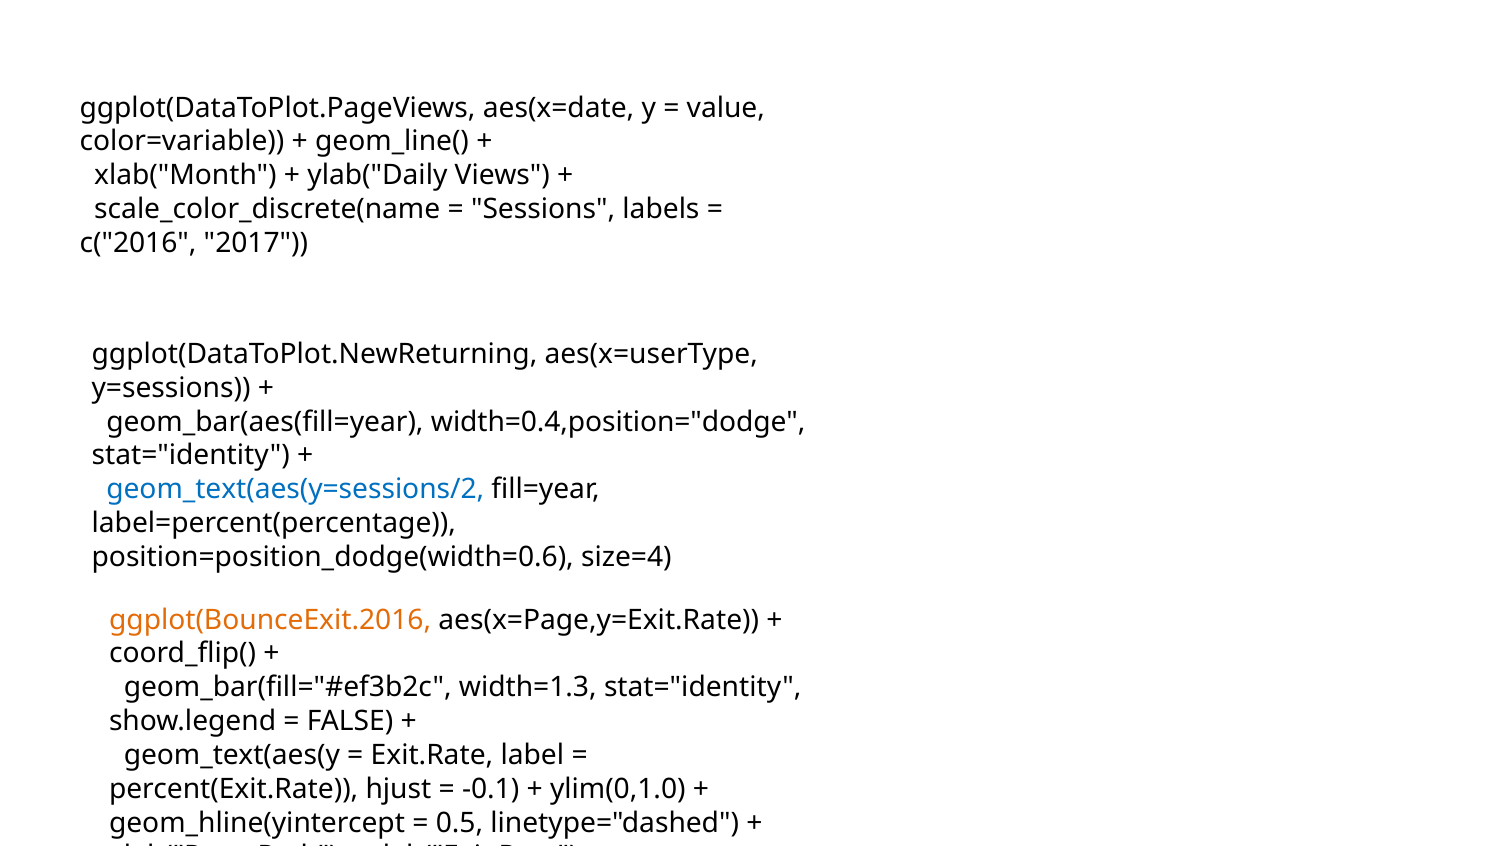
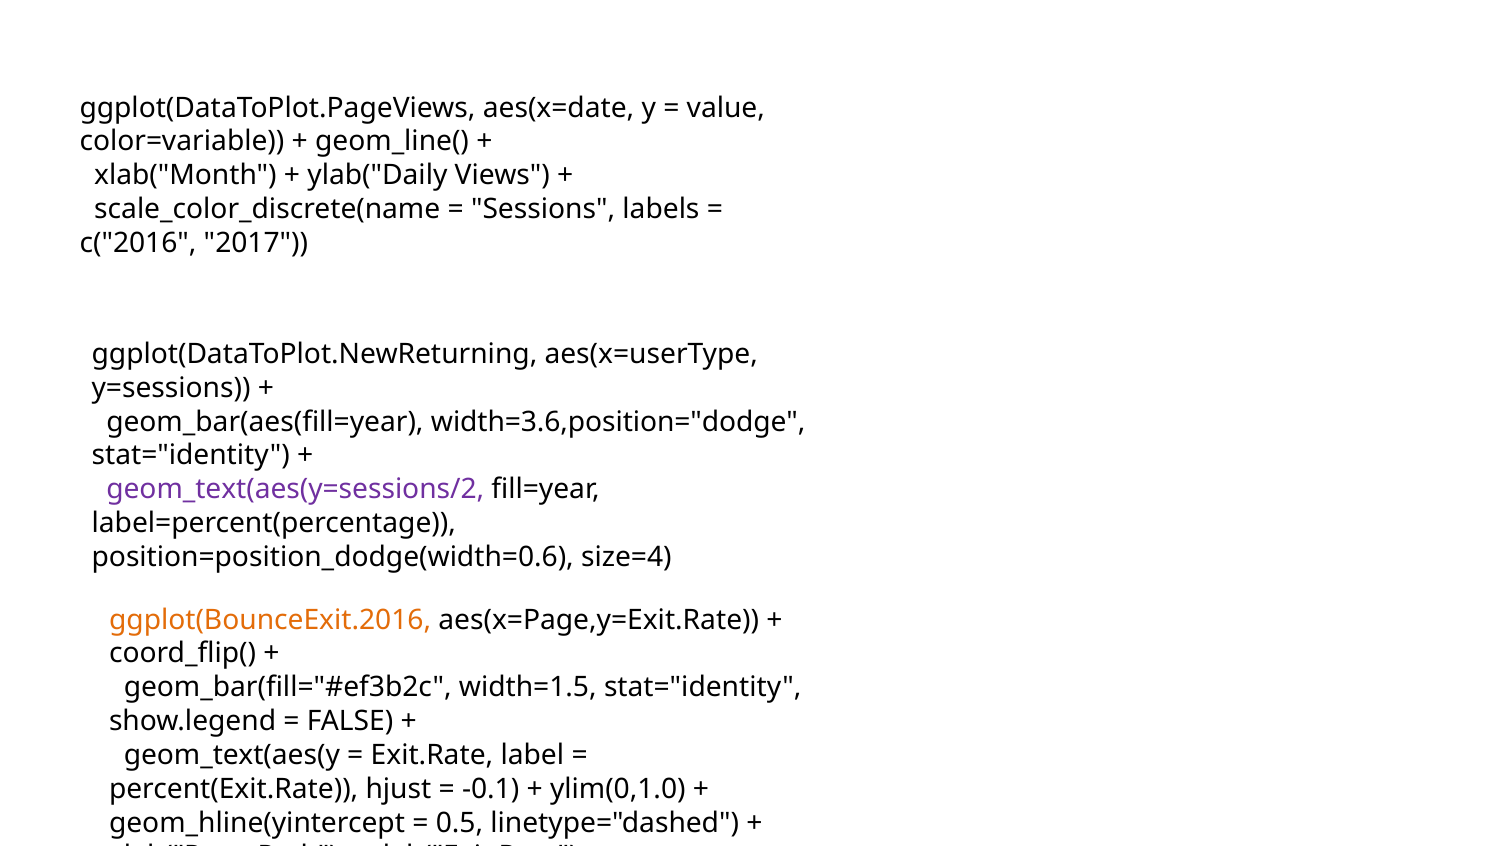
width=0.4,position="dodge: width=0.4,position="dodge -> width=3.6,position="dodge
geom_text(aes(y=sessions/2 colour: blue -> purple
width=1.3: width=1.3 -> width=1.5
